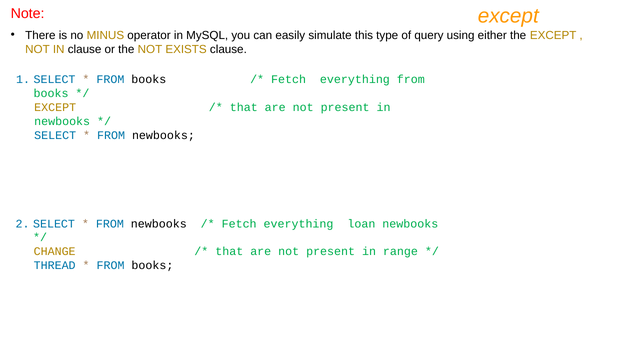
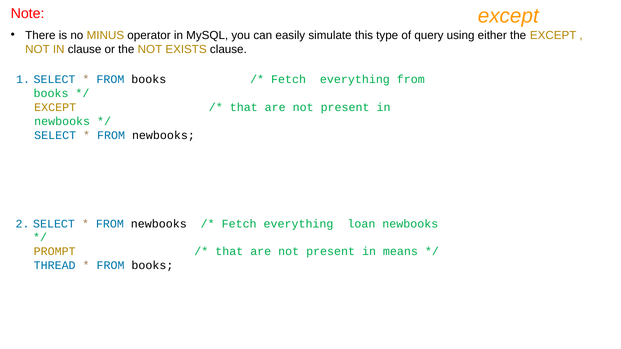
CHANGE: CHANGE -> PROMPT
range: range -> means
